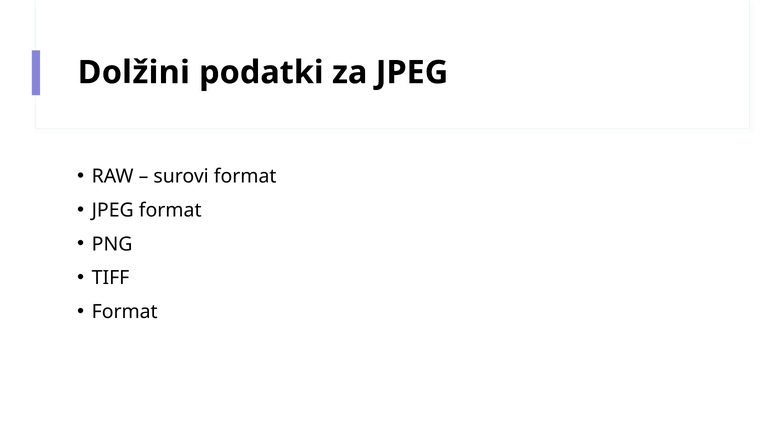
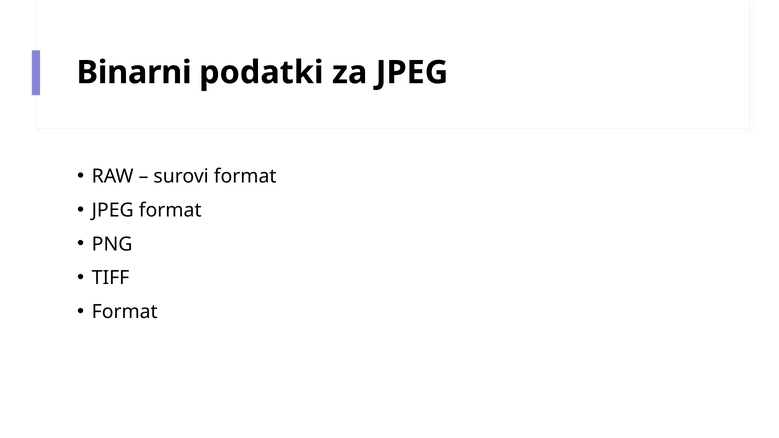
Dolžini: Dolžini -> Binarni
